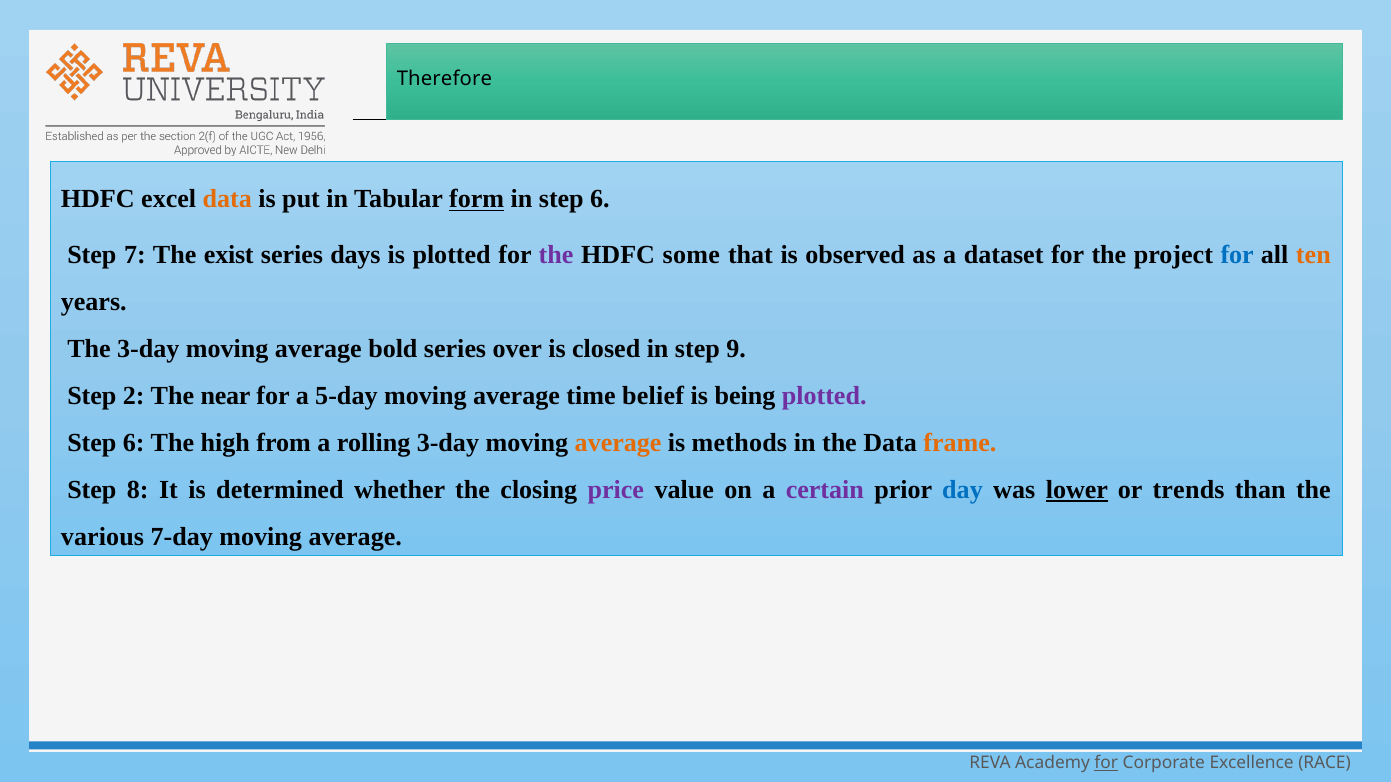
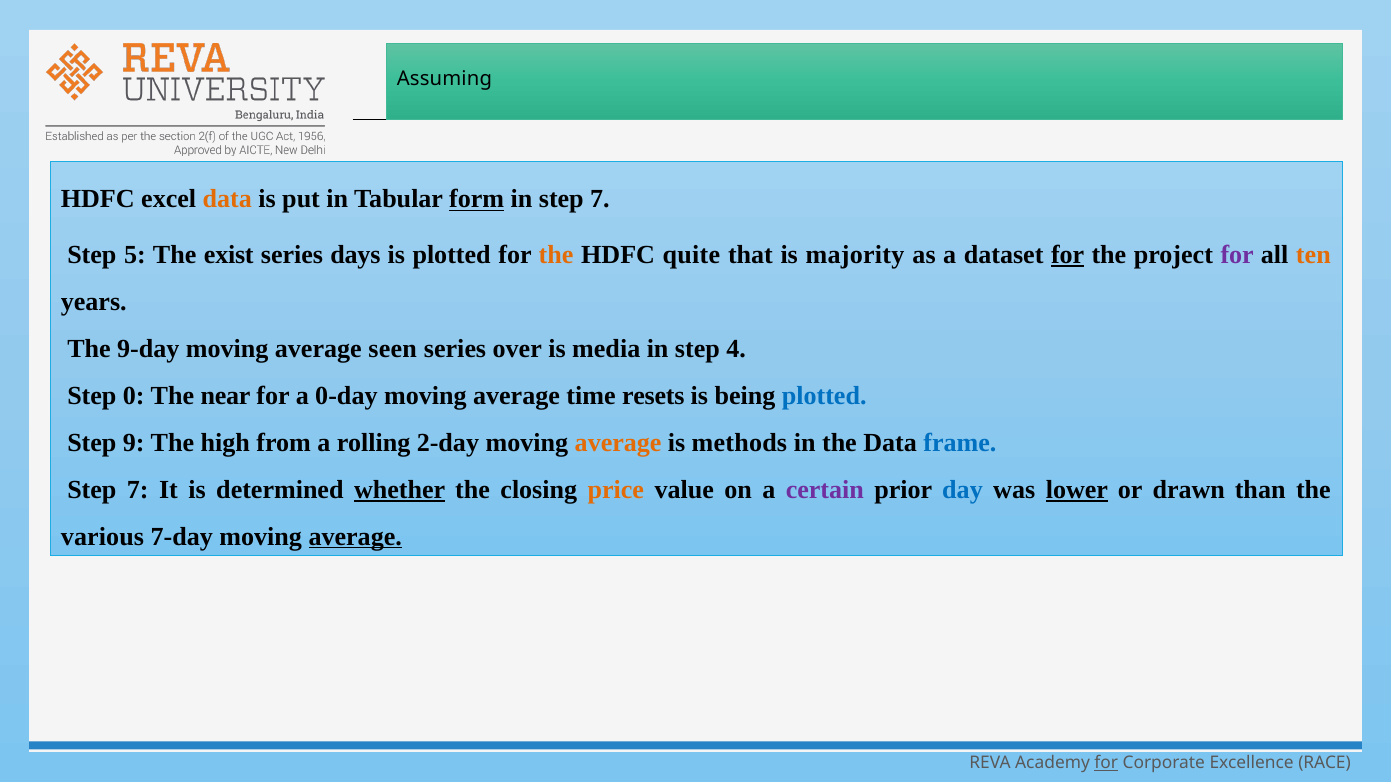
Therefore: Therefore -> Assuming
in step 6: 6 -> 7
7: 7 -> 5
the at (556, 255) colour: purple -> orange
some: some -> quite
observed: observed -> majority
for at (1068, 255) underline: none -> present
for at (1237, 255) colour: blue -> purple
The 3-day: 3-day -> 9-day
bold: bold -> seen
closed: closed -> media
9: 9 -> 4
2: 2 -> 0
5-day: 5-day -> 0-day
belief: belief -> resets
plotted at (824, 396) colour: purple -> blue
6 at (134, 443): 6 -> 9
rolling 3-day: 3-day -> 2-day
frame colour: orange -> blue
8 at (138, 490): 8 -> 7
whether underline: none -> present
price colour: purple -> orange
trends: trends -> drawn
average at (355, 537) underline: none -> present
